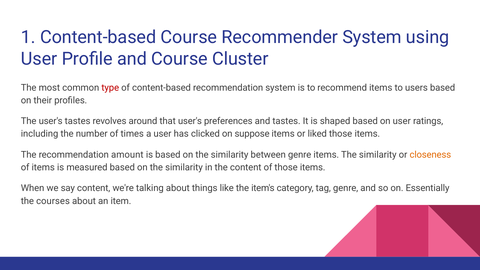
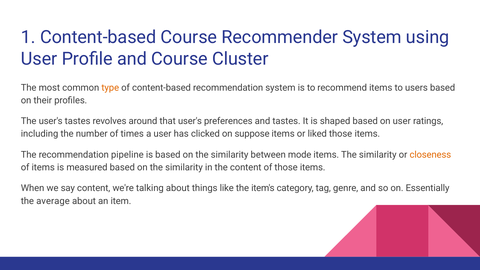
type colour: red -> orange
amount: amount -> pipeline
between genre: genre -> mode
courses: courses -> average
